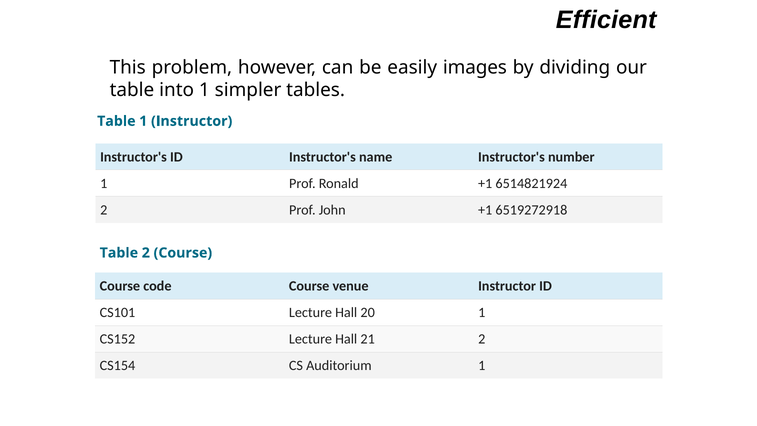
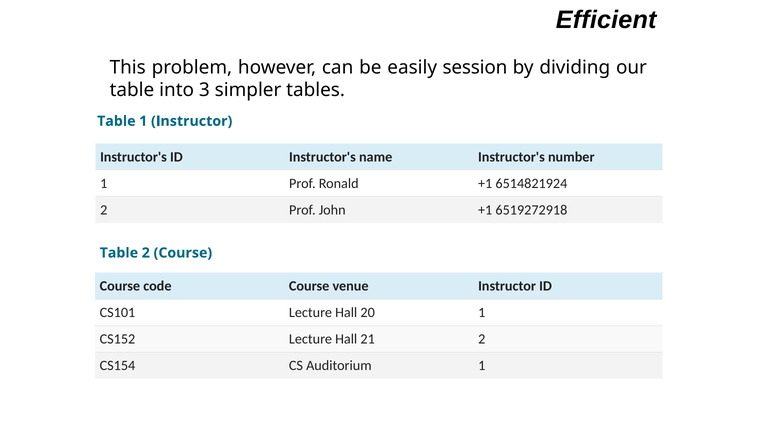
images: images -> session
into 1: 1 -> 3
